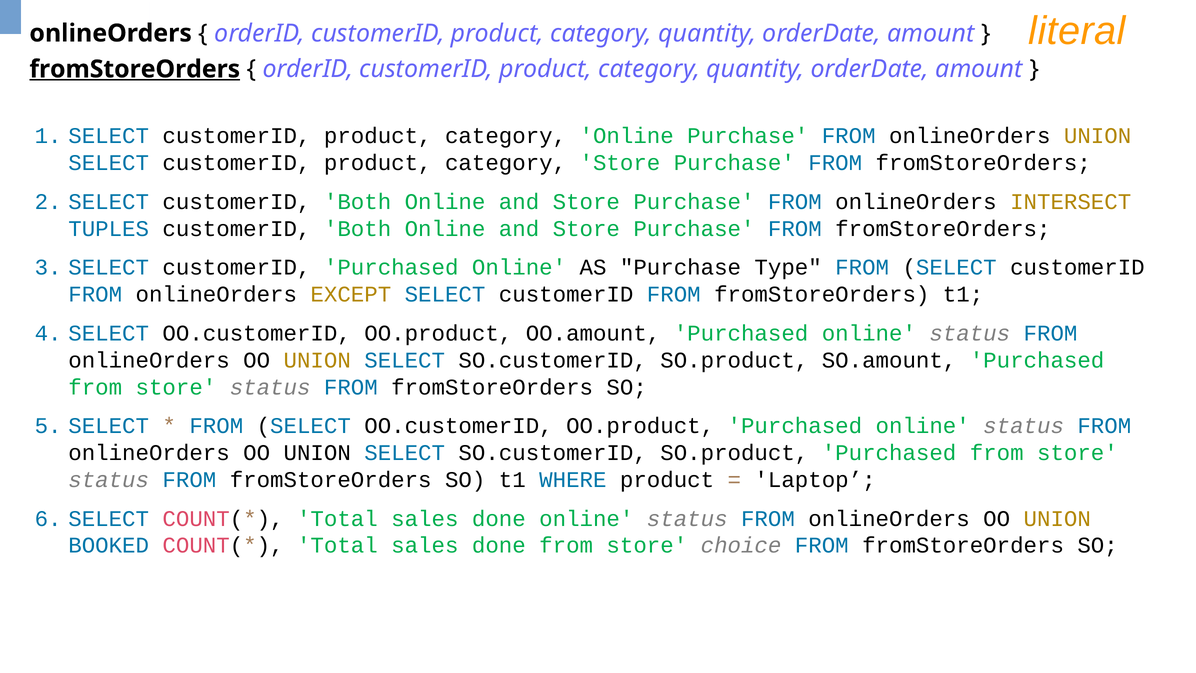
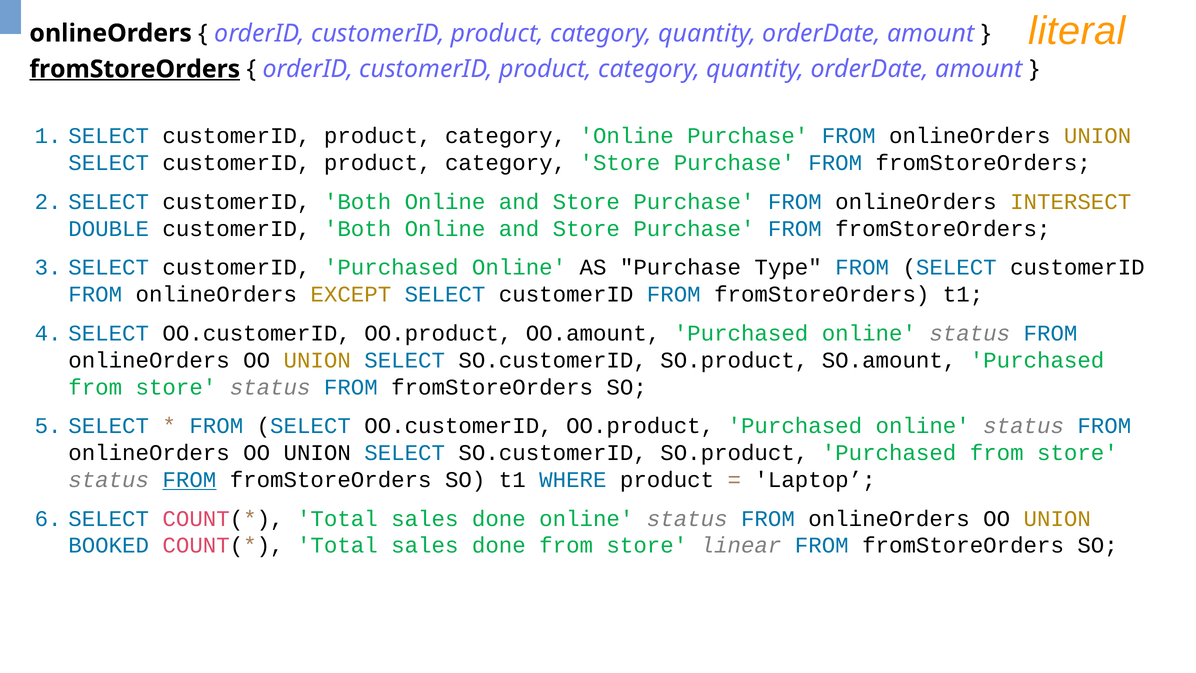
TUPLES: TUPLES -> DOUBLE
FROM at (189, 480) underline: none -> present
choice: choice -> linear
